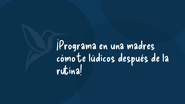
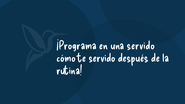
una madres: madres -> servido
te lúdicos: lúdicos -> servido
